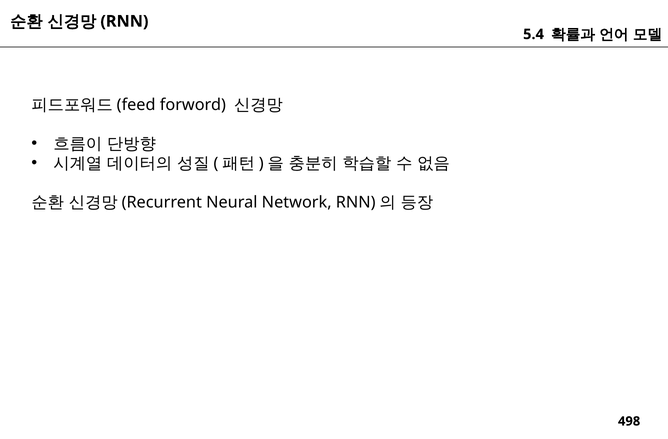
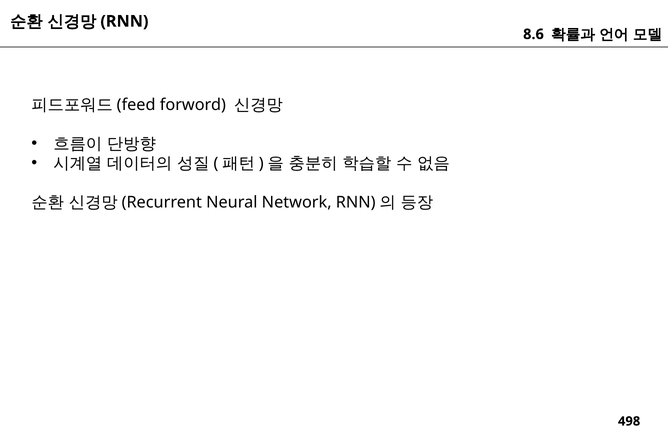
5.4: 5.4 -> 8.6
